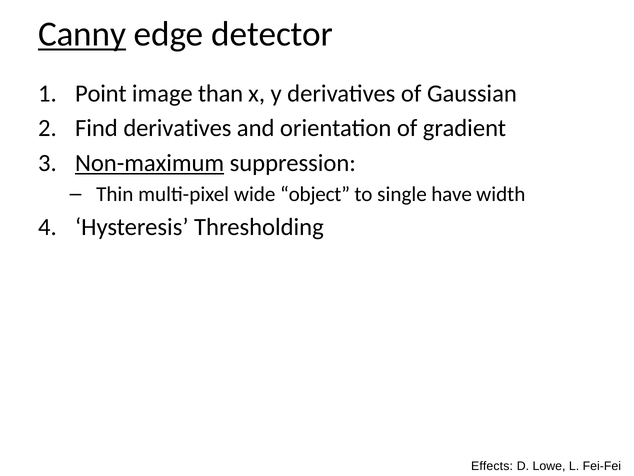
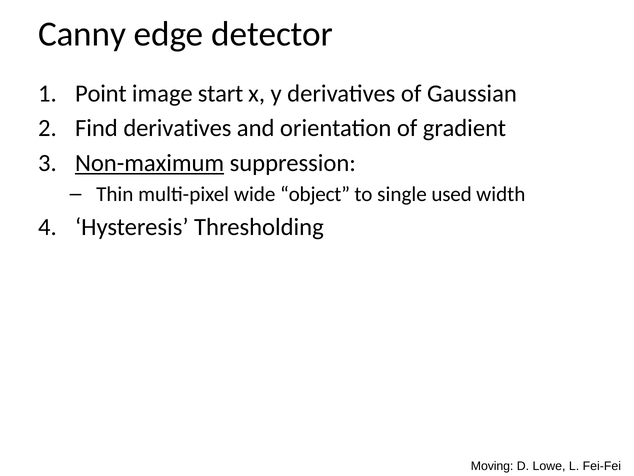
Canny underline: present -> none
than: than -> start
have: have -> used
Effects: Effects -> Moving
